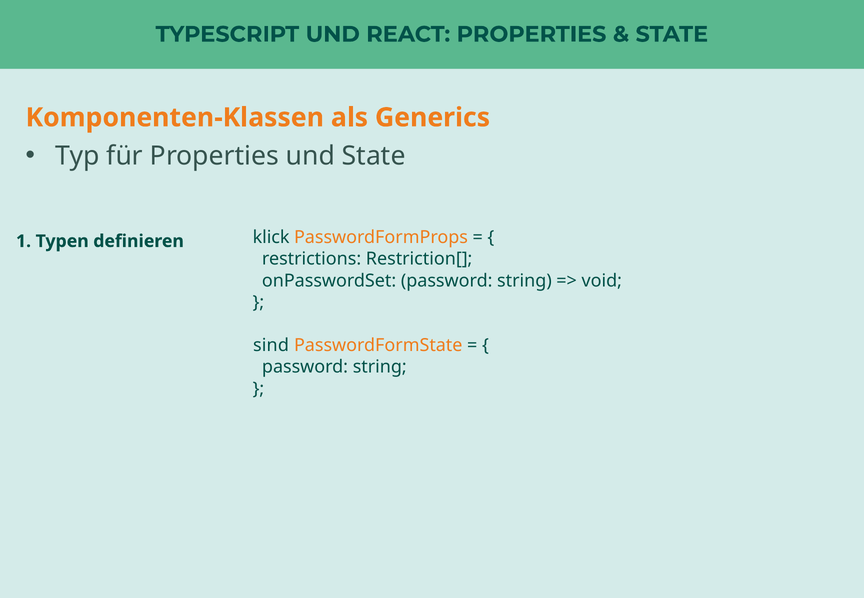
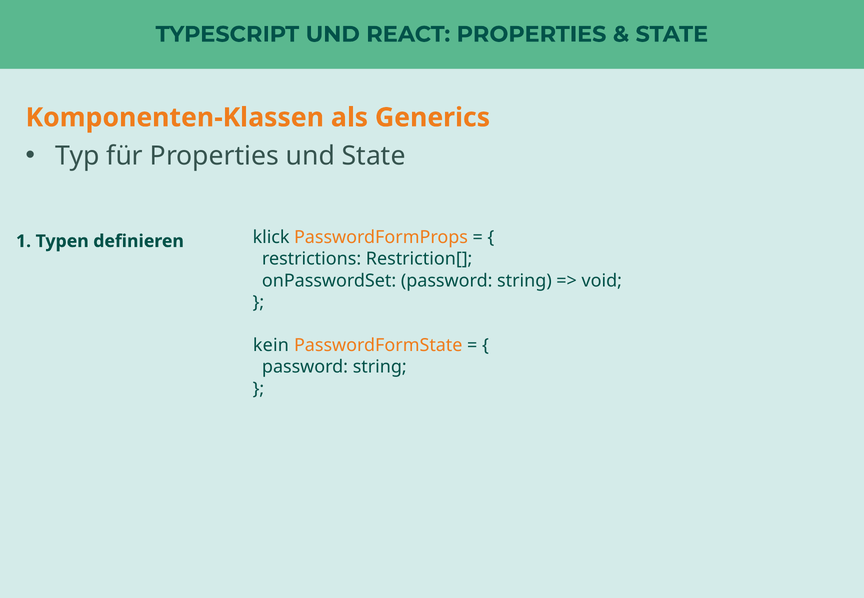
sind: sind -> kein
